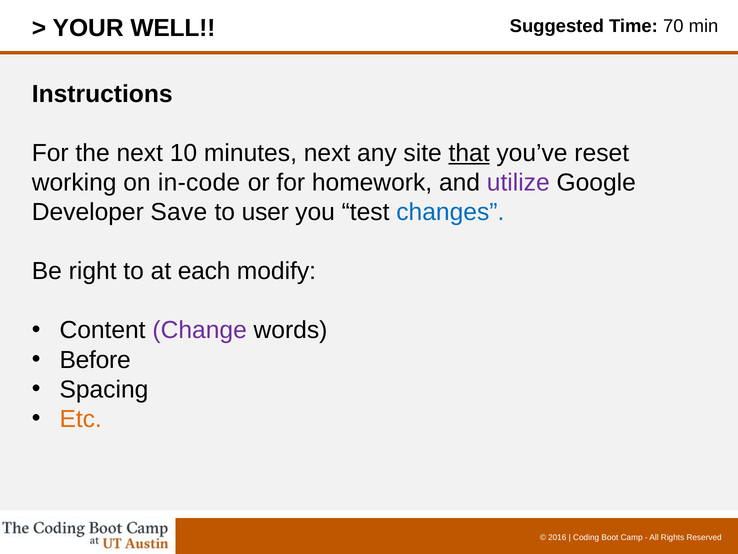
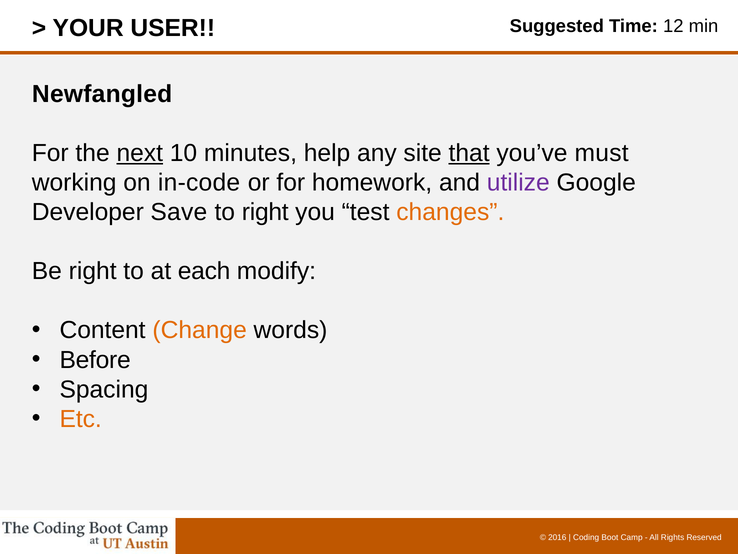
WELL: WELL -> USER
70: 70 -> 12
Instructions: Instructions -> Newfangled
next at (140, 153) underline: none -> present
minutes next: next -> help
reset: reset -> must
to user: user -> right
changes colour: blue -> orange
Change colour: purple -> orange
